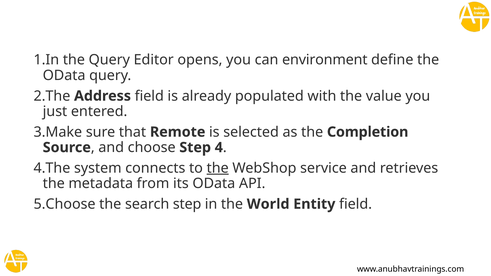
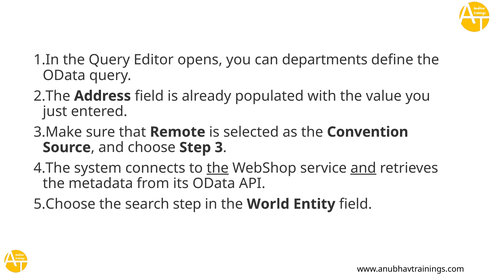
environment: environment -> departments
Completion: Completion -> Convention
Step 4: 4 -> 3
and at (363, 168) underline: none -> present
